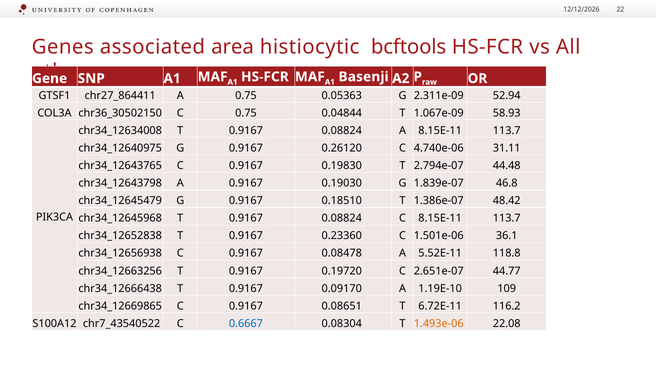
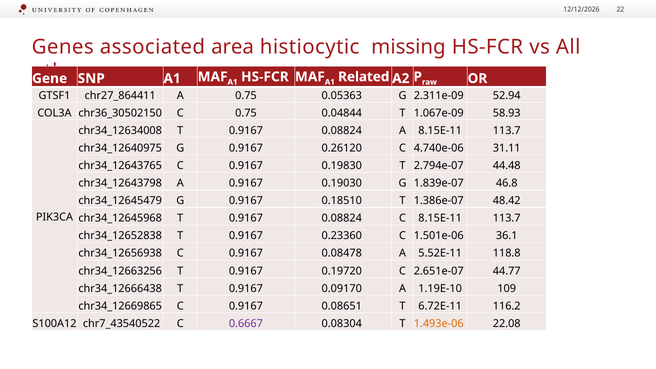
bcftools: bcftools -> missing
Basenji: Basenji -> Related
0.6667 colour: blue -> purple
